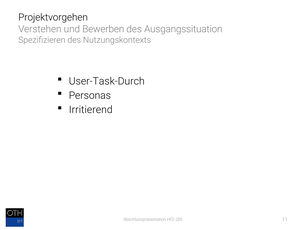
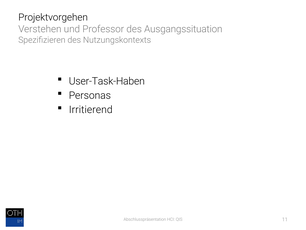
Bewerben: Bewerben -> Professor
User-Task-Durch: User-Task-Durch -> User-Task-Haben
